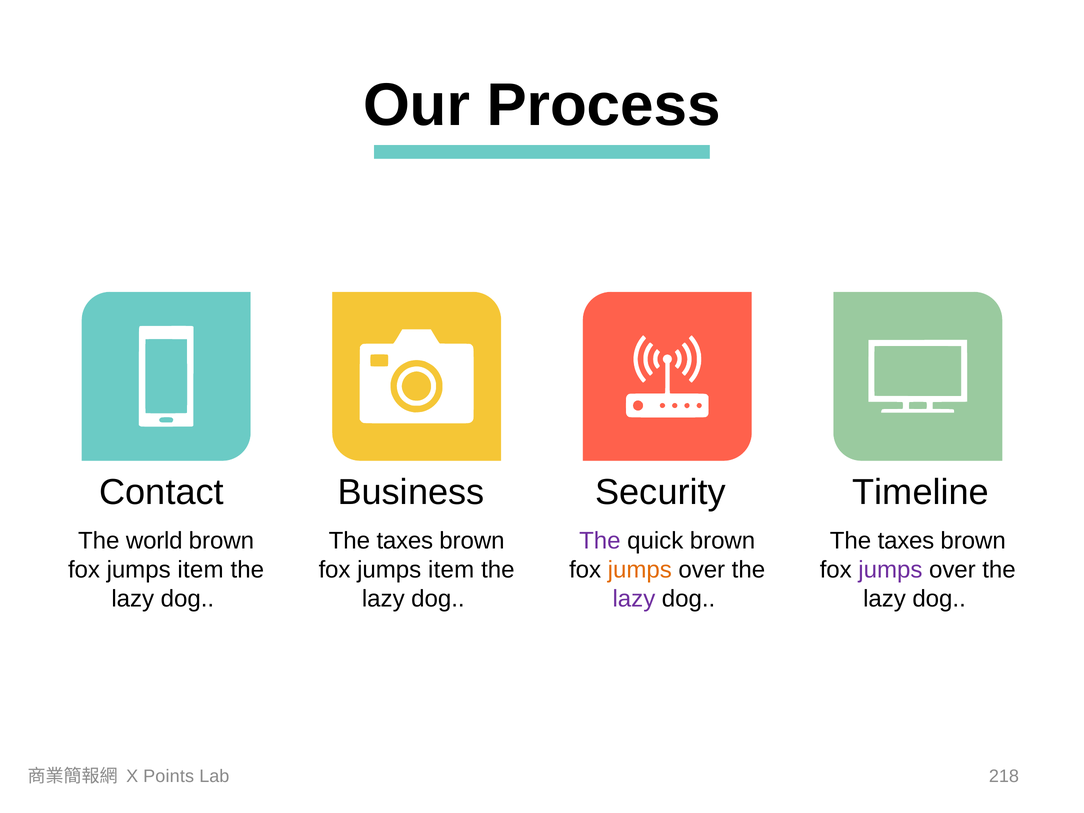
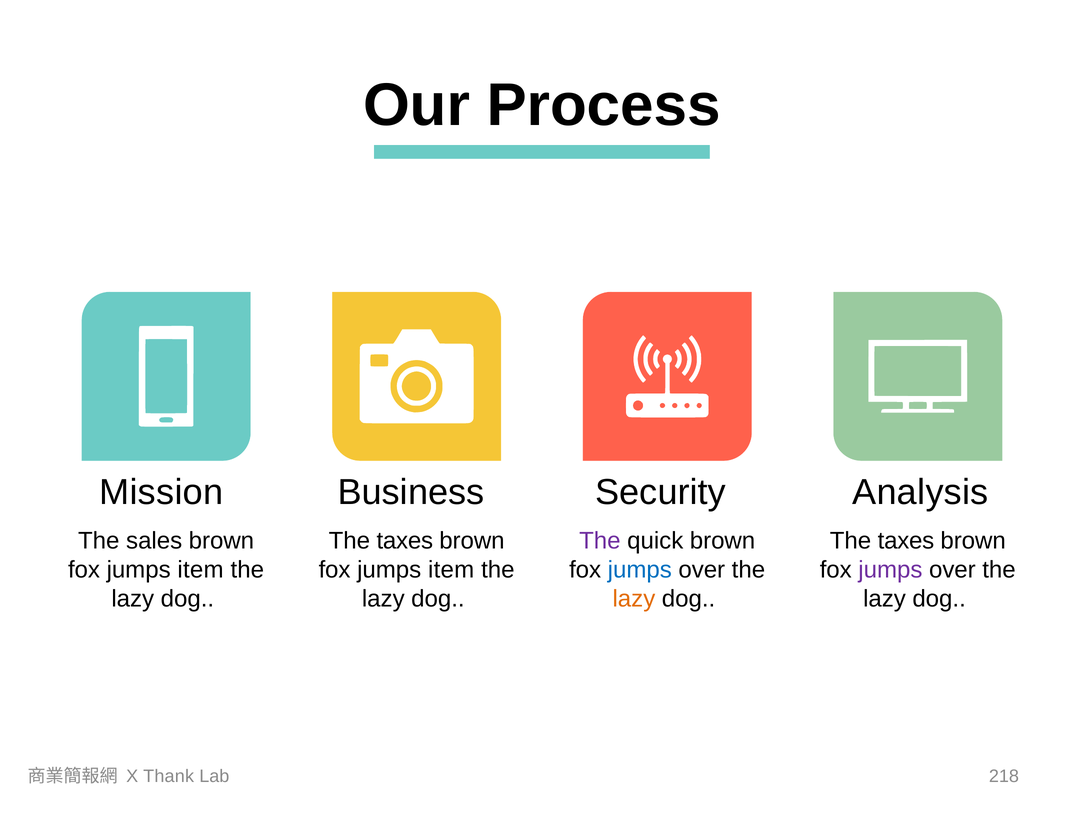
Contact: Contact -> Mission
Timeline: Timeline -> Analysis
world: world -> sales
jumps at (640, 570) colour: orange -> blue
lazy at (634, 599) colour: purple -> orange
Points: Points -> Thank
